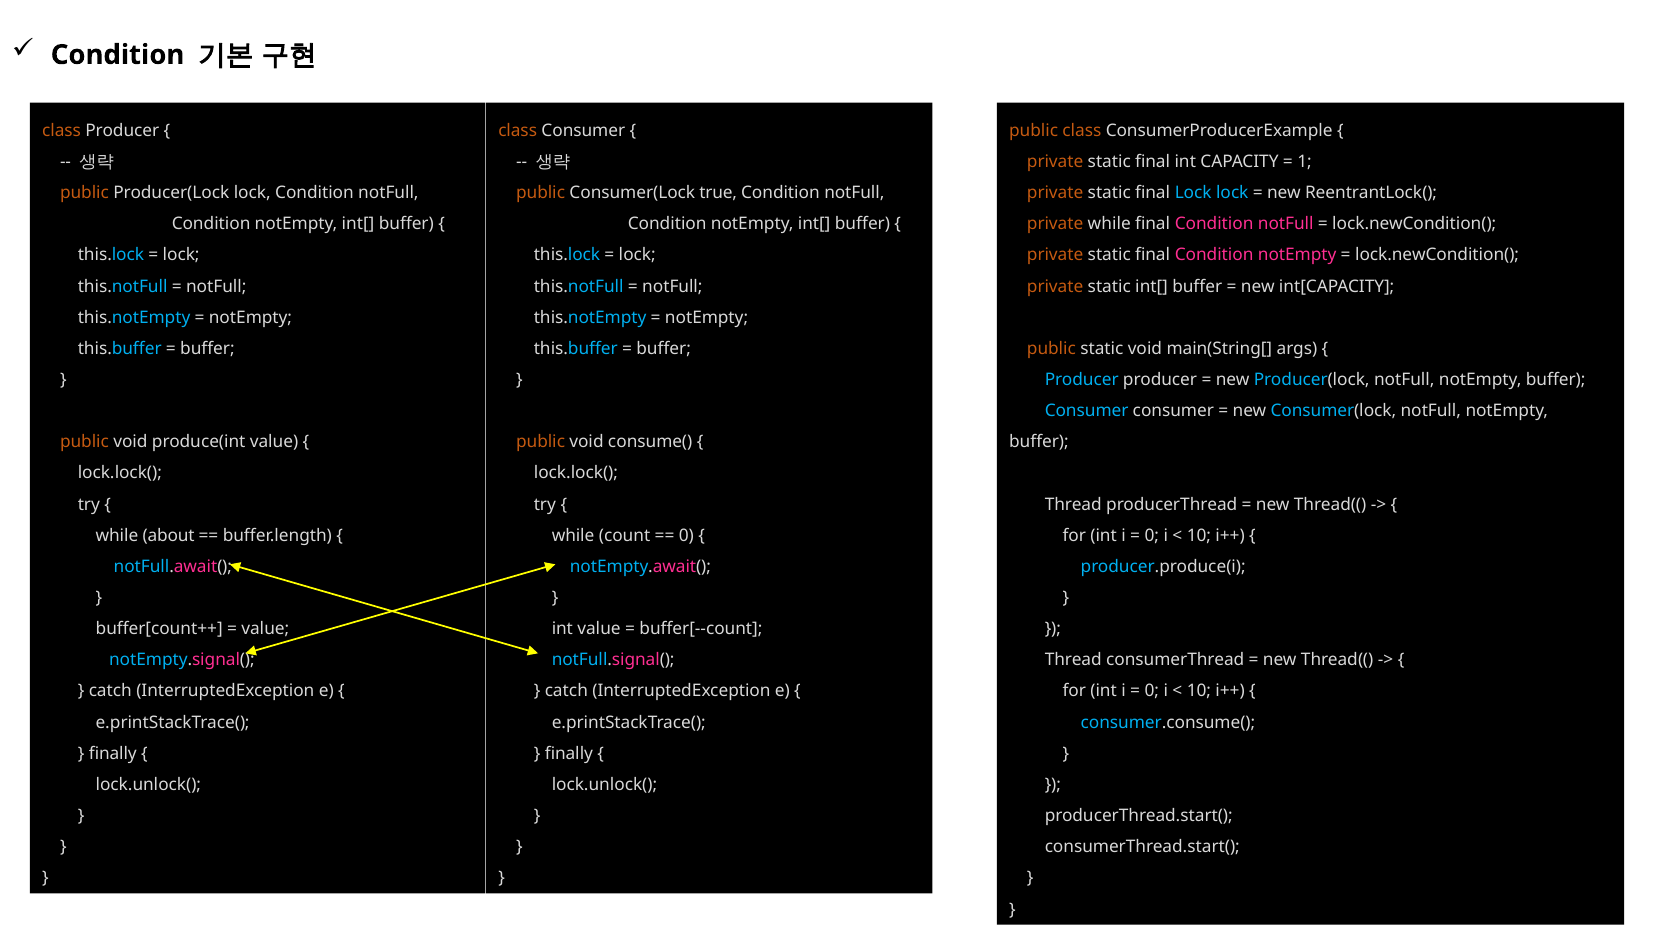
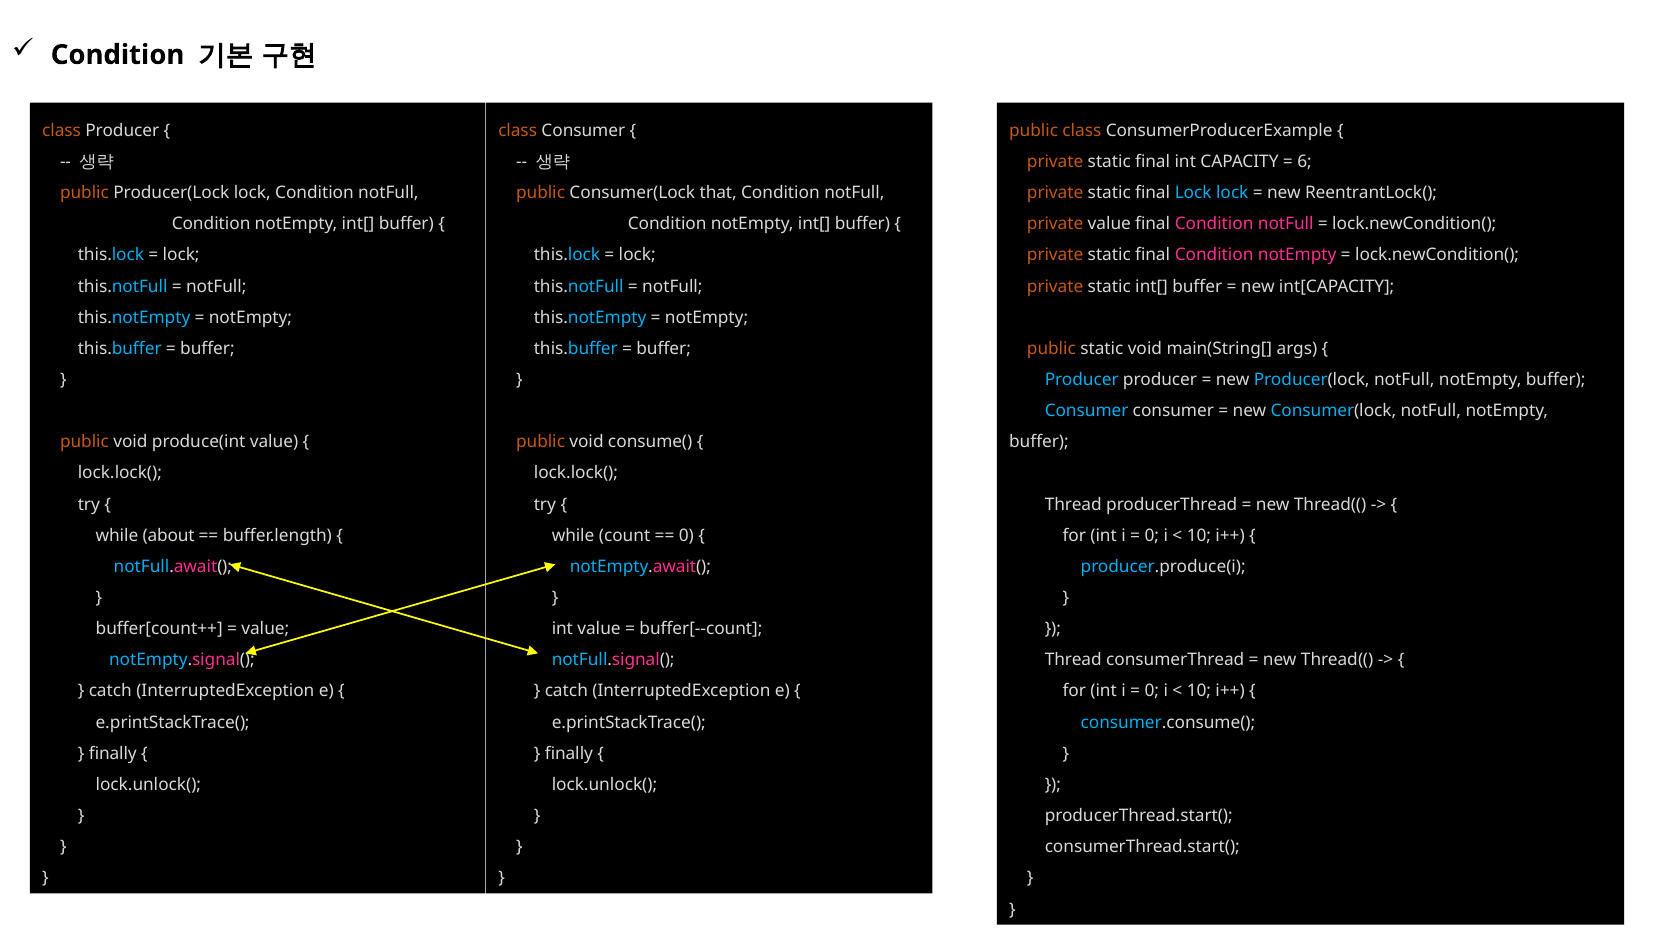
1: 1 -> 6
true: true -> that
private while: while -> value
